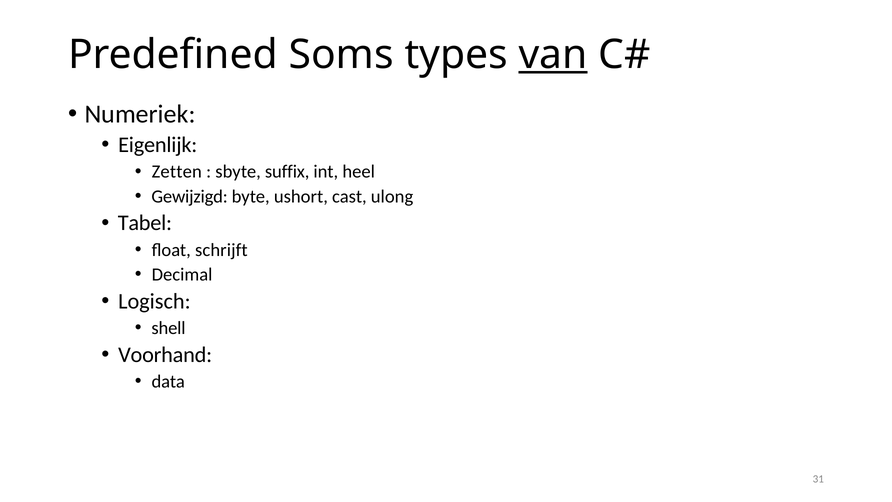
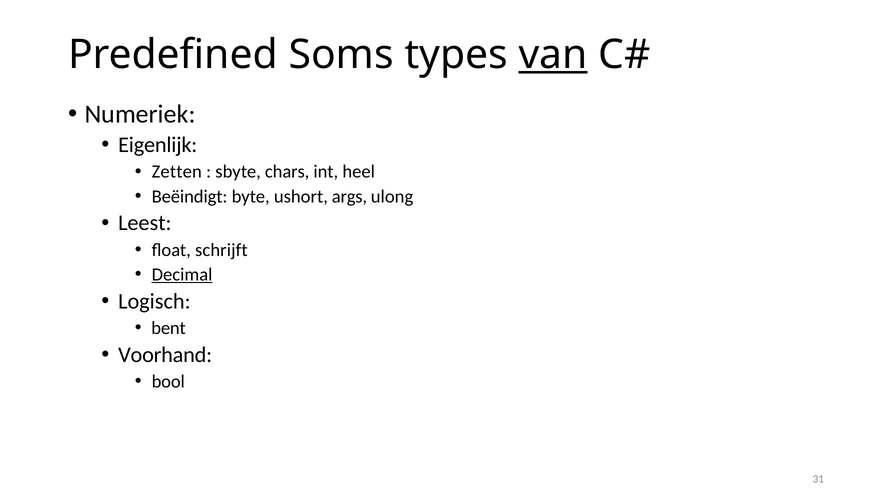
suffix: suffix -> chars
Gewijzigd: Gewijzigd -> Beëindigt
cast: cast -> args
Tabel: Tabel -> Leest
Decimal underline: none -> present
shell: shell -> bent
data: data -> bool
